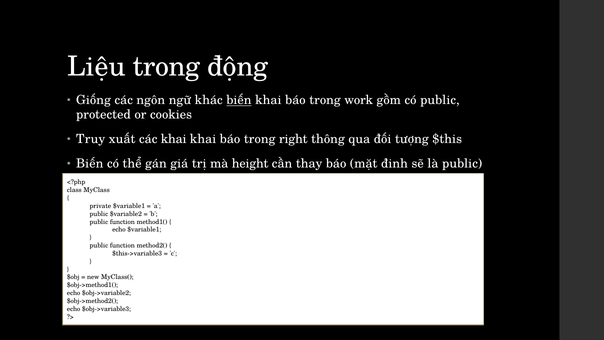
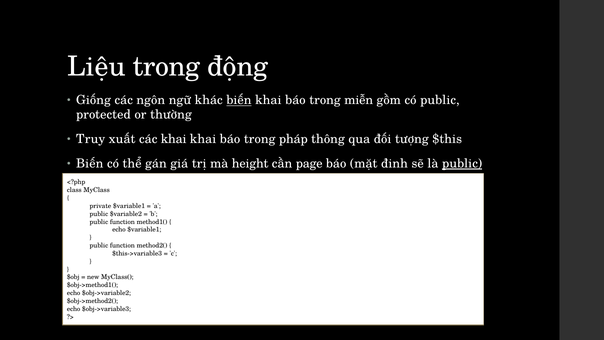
work: work -> miễn
cookies: cookies -> thường
right: right -> pháp
thay: thay -> page
public at (462, 163) underline: none -> present
